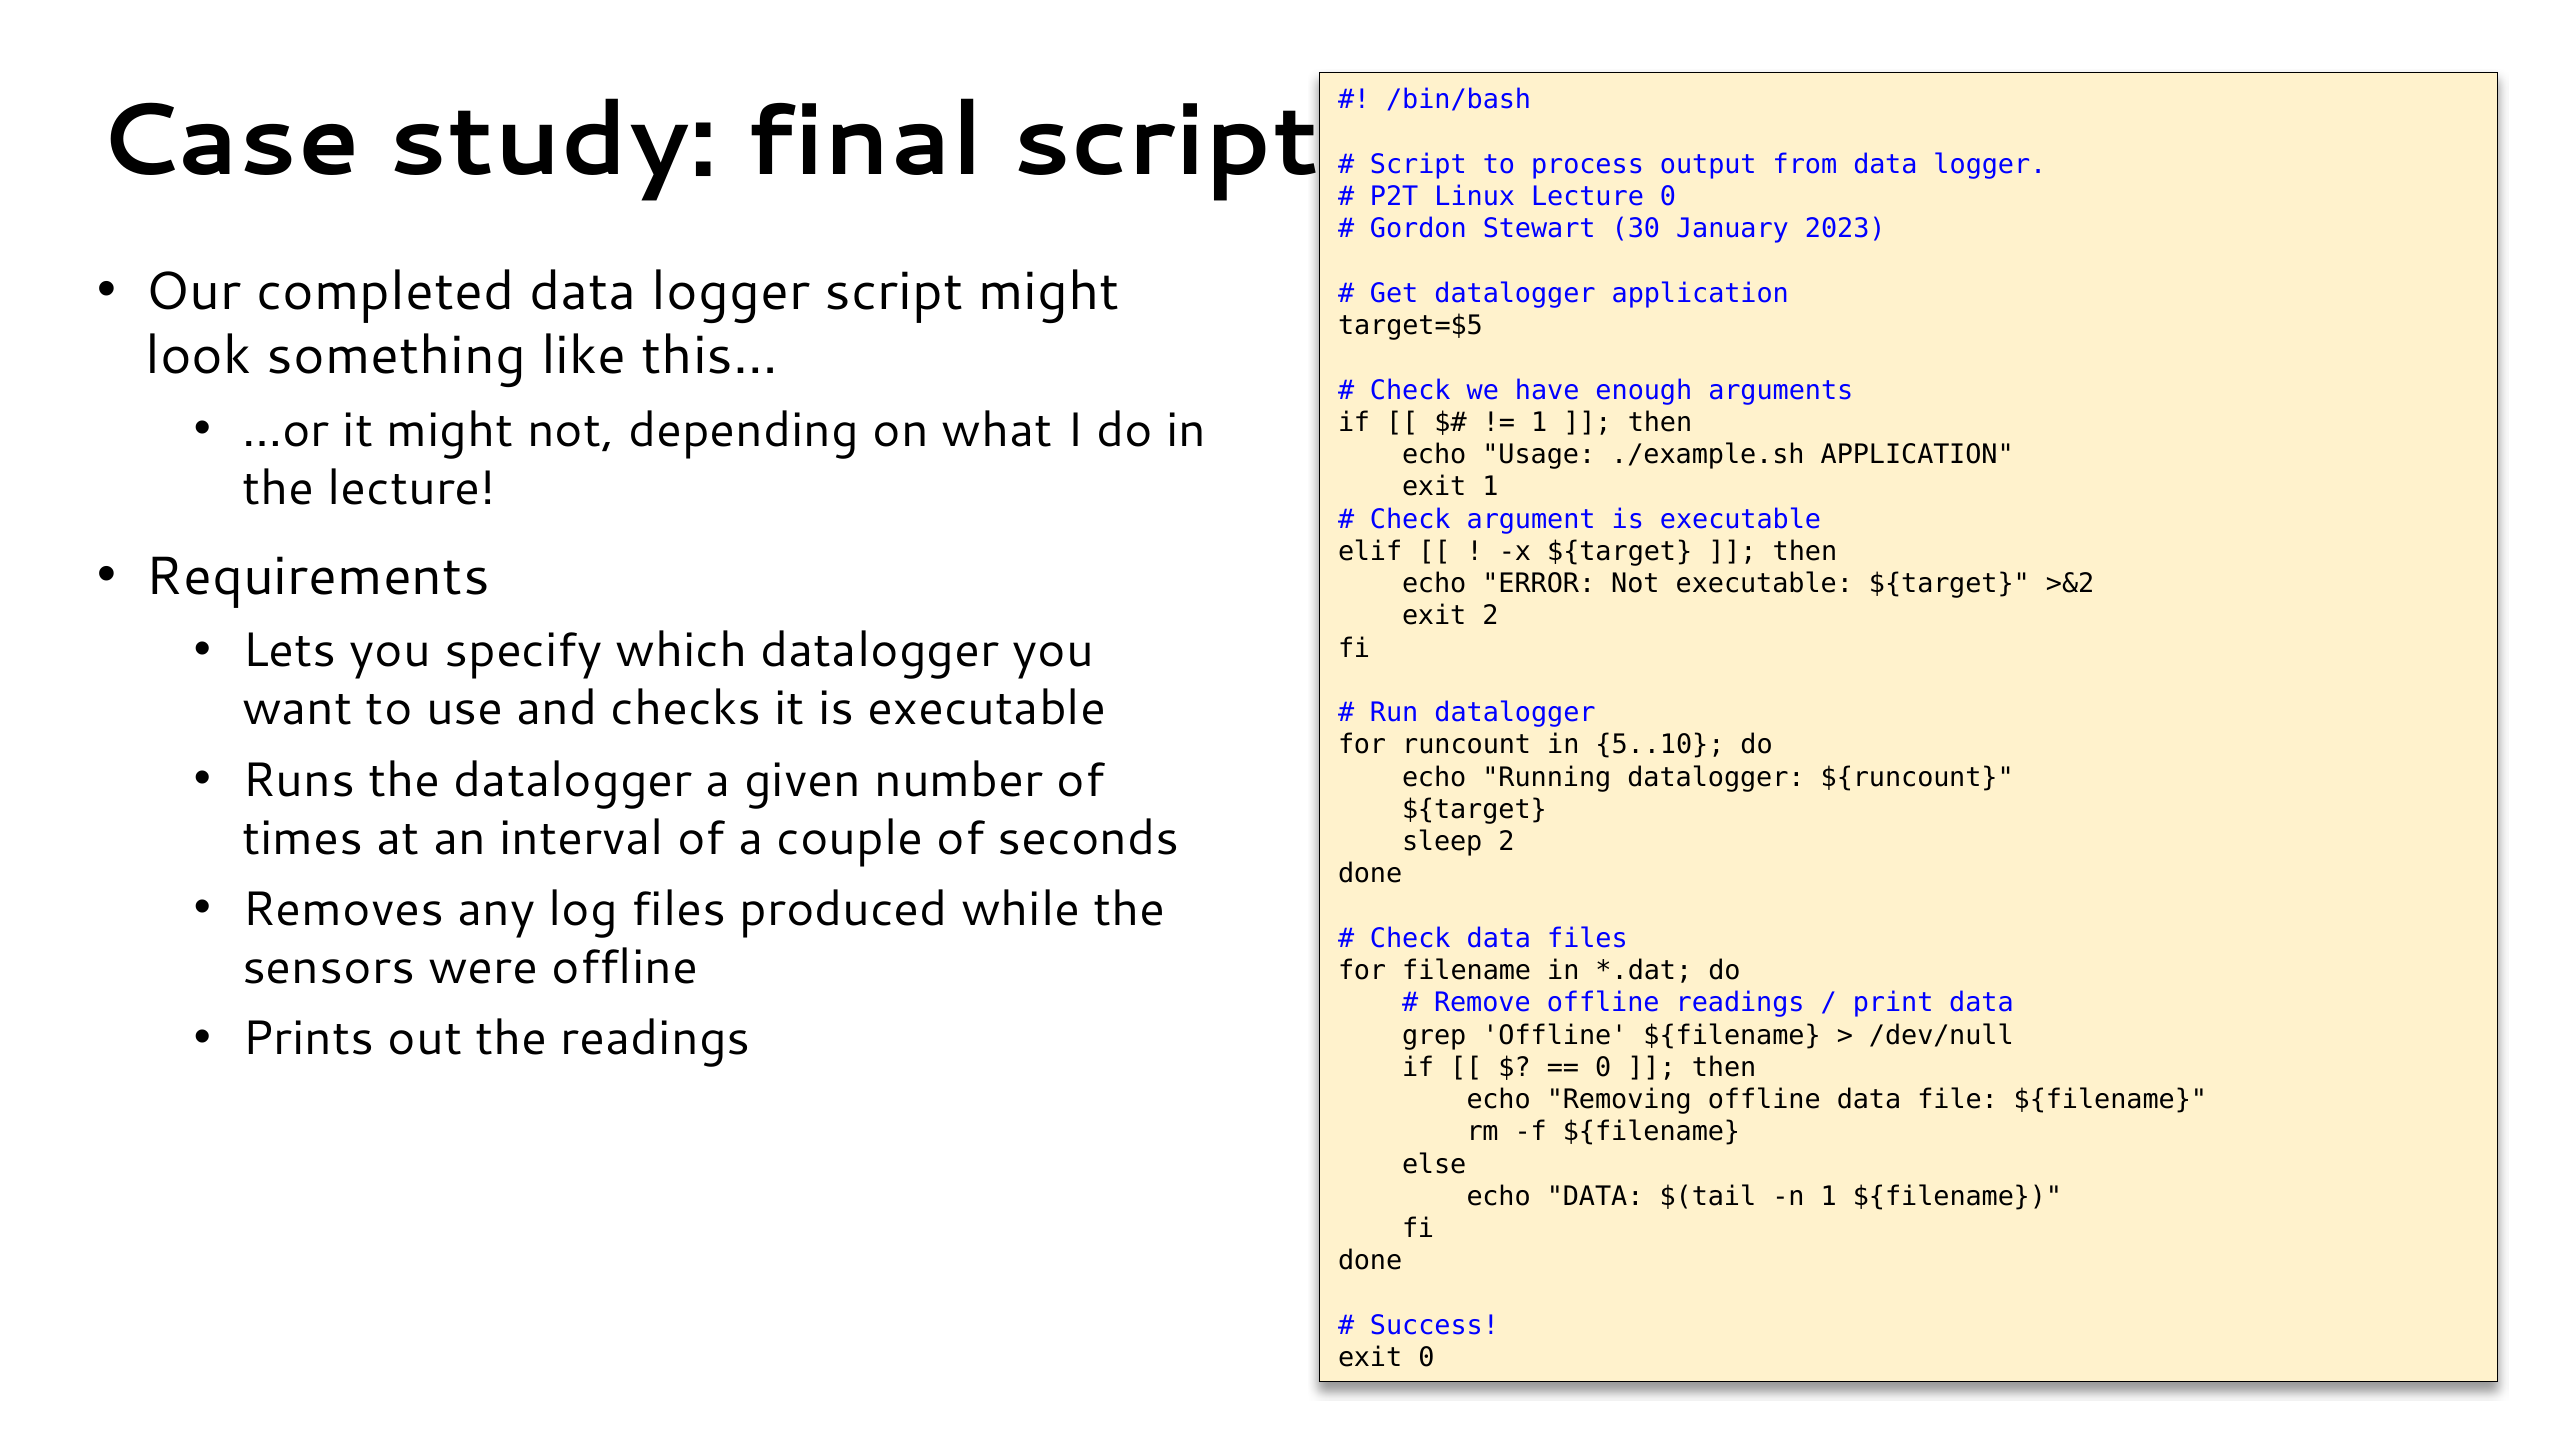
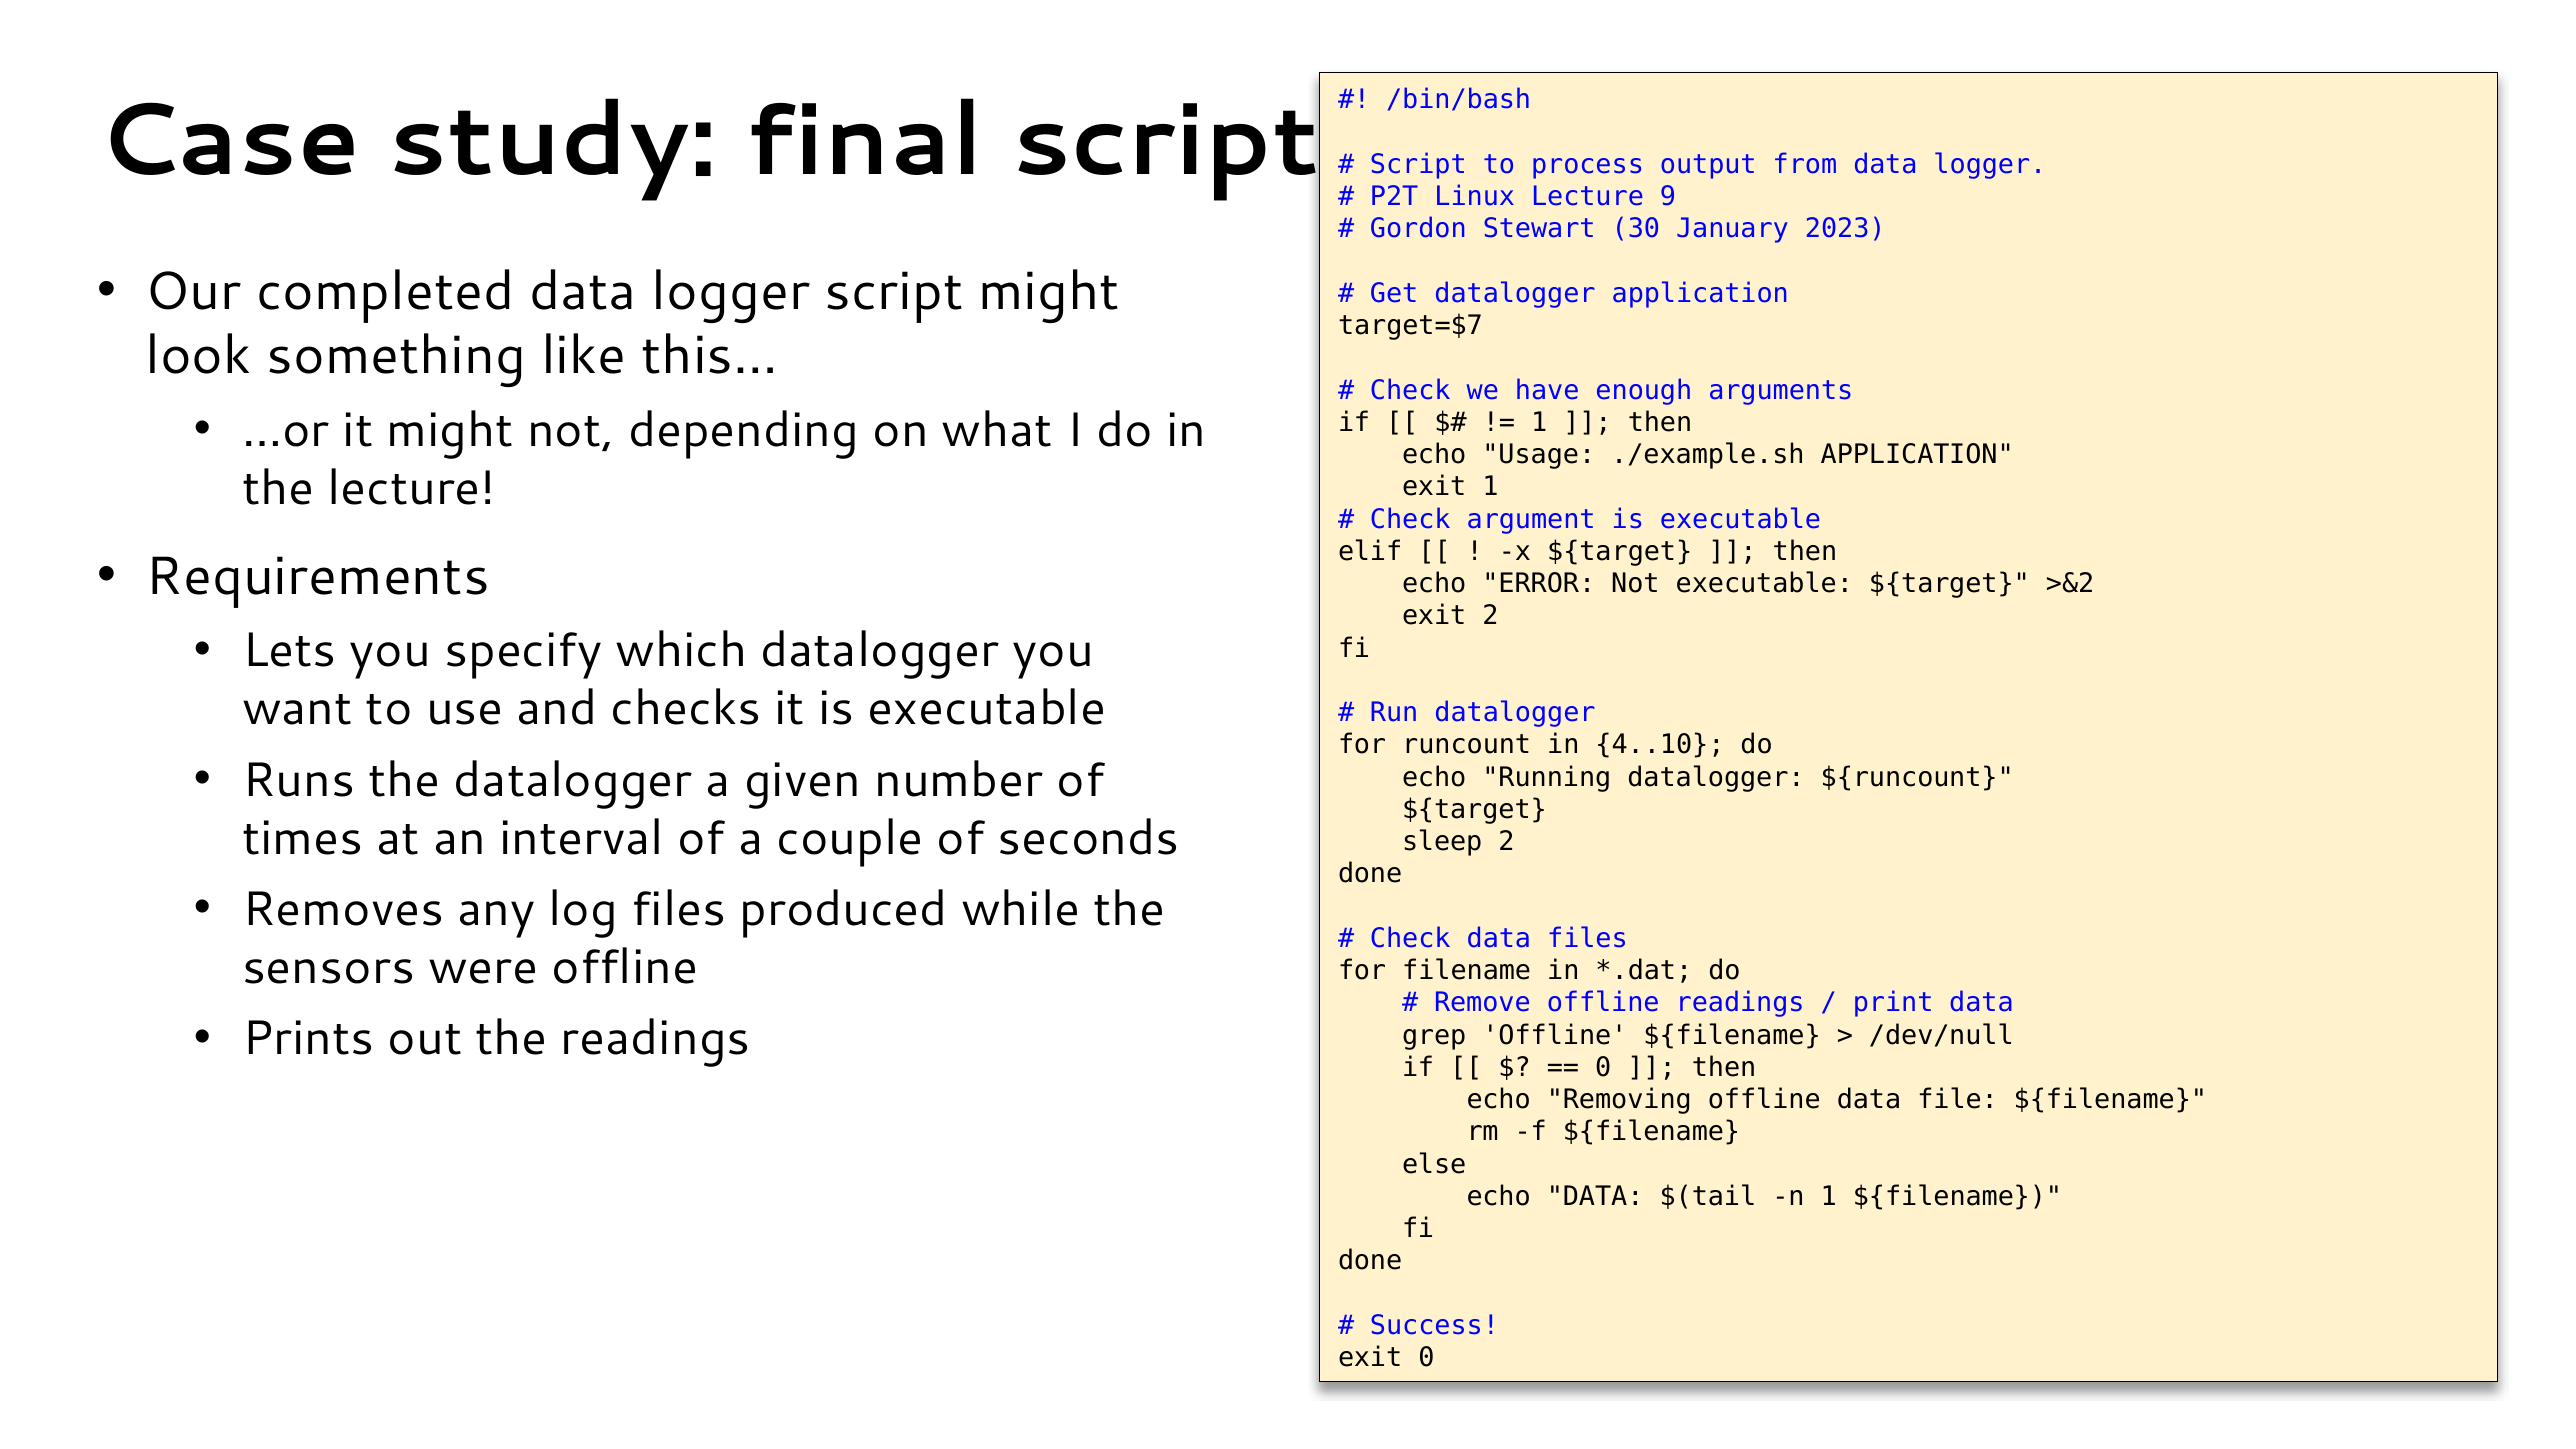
Lecture 0: 0 -> 9
target=$5: target=$5 -> target=$7
5..10: 5..10 -> 4..10
